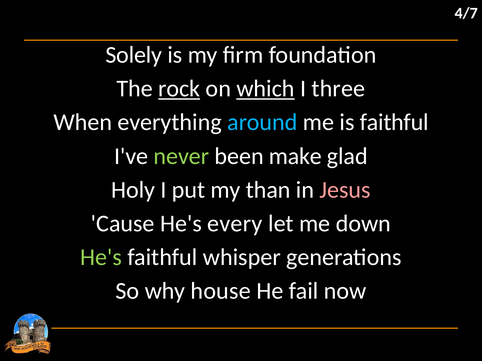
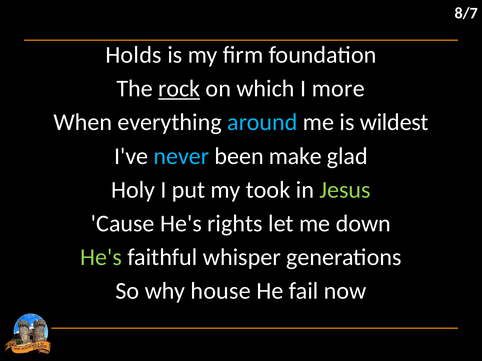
4/7: 4/7 -> 8/7
Solely: Solely -> Holds
which underline: present -> none
three: three -> more
is faithful: faithful -> wildest
never colour: light green -> light blue
than: than -> took
Jesus colour: pink -> light green
every: every -> rights
